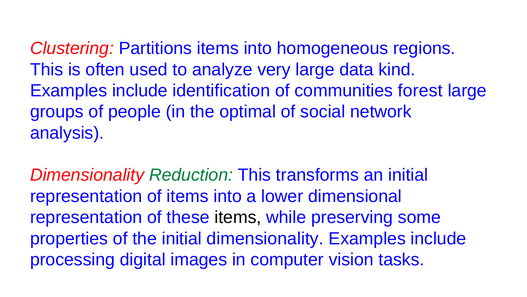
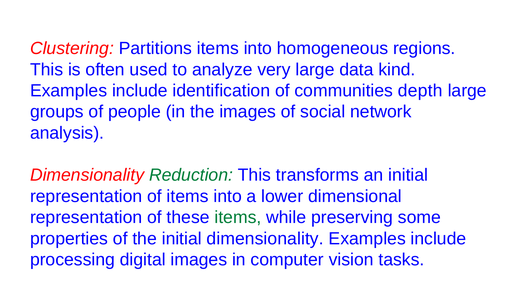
forest: forest -> depth
the optimal: optimal -> images
items at (238, 217) colour: black -> green
